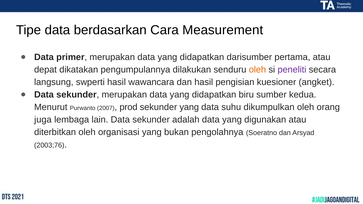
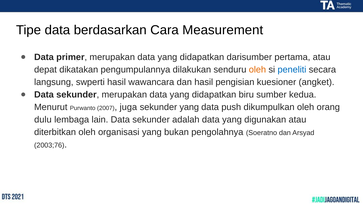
peneliti colour: purple -> blue
prod: prod -> juga
suhu: suhu -> push
juga: juga -> dulu
